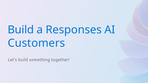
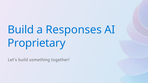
Customers: Customers -> Proprietary
